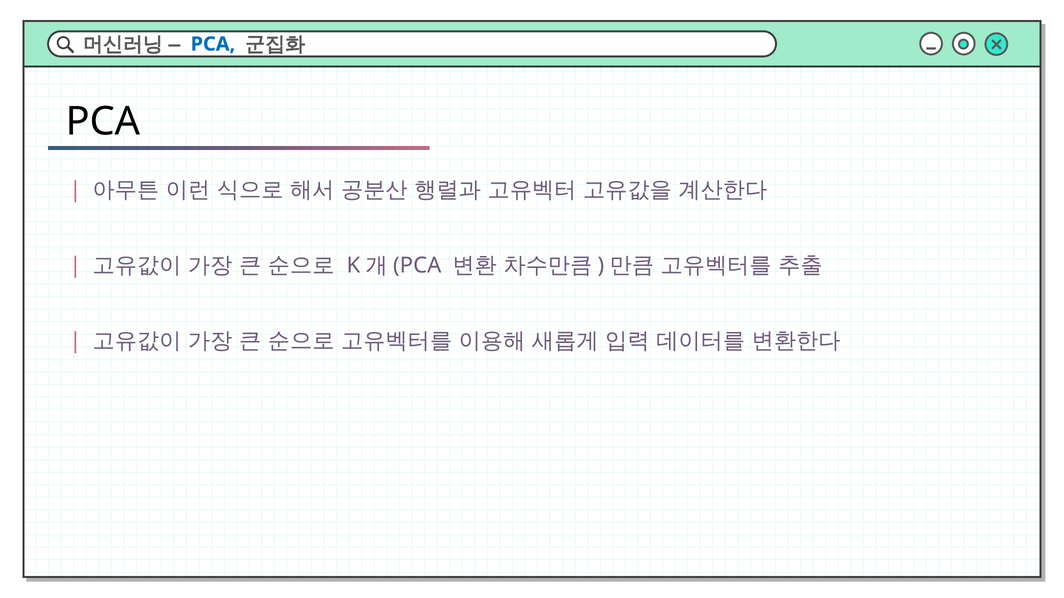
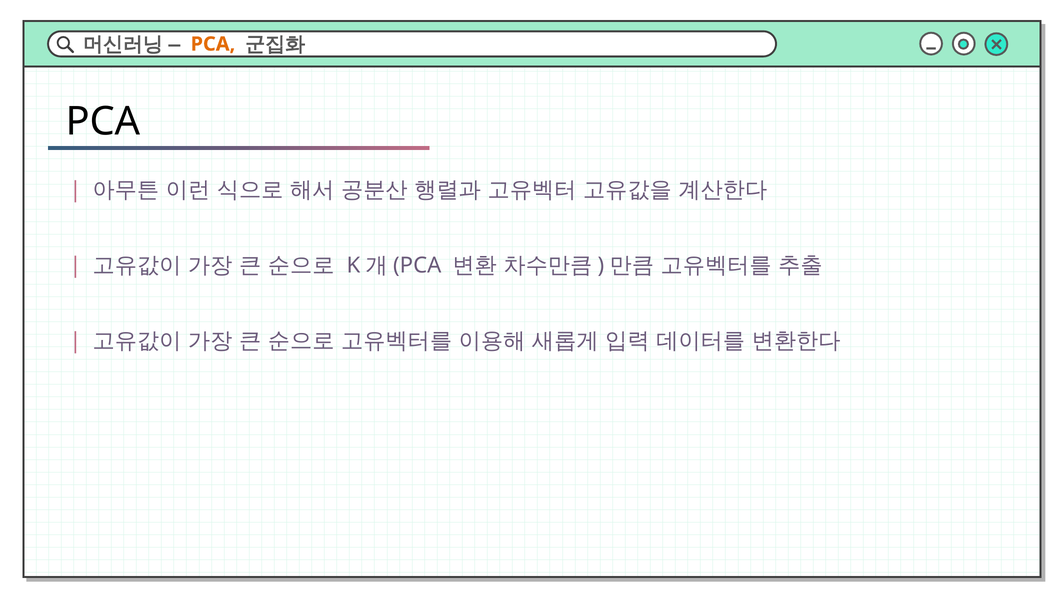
PCA at (213, 44) colour: blue -> orange
